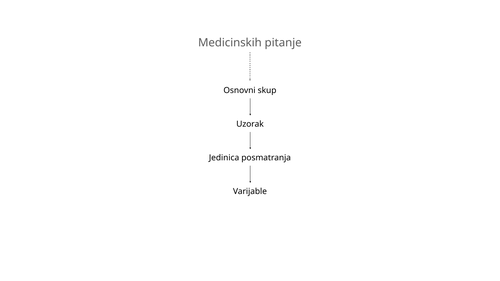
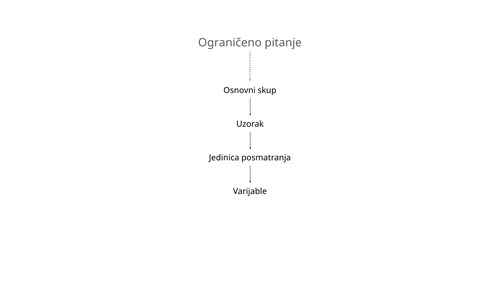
Medicinskih: Medicinskih -> Ograničeno
